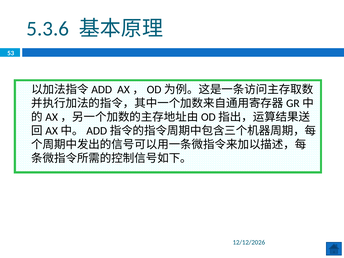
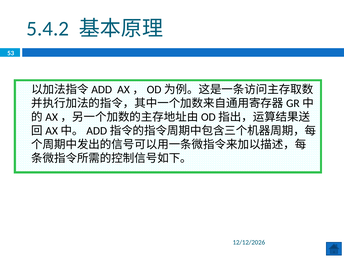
5.3.6: 5.3.6 -> 5.4.2
